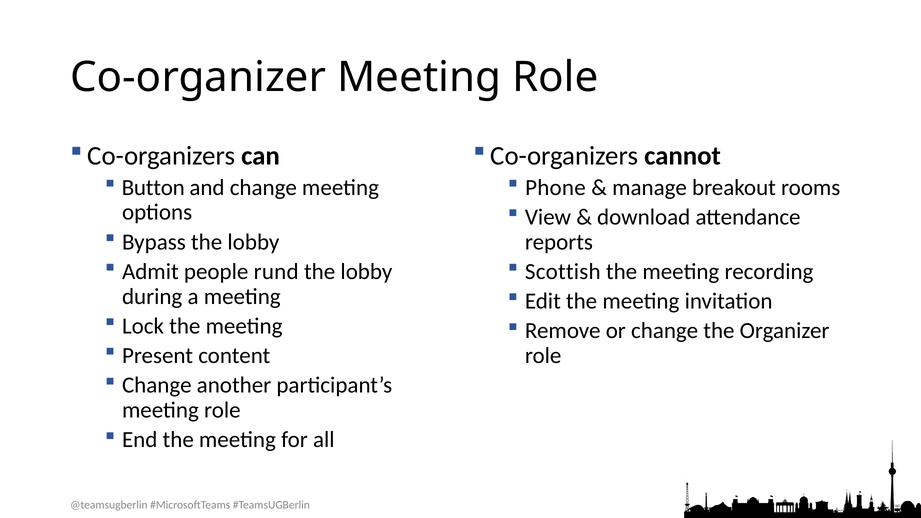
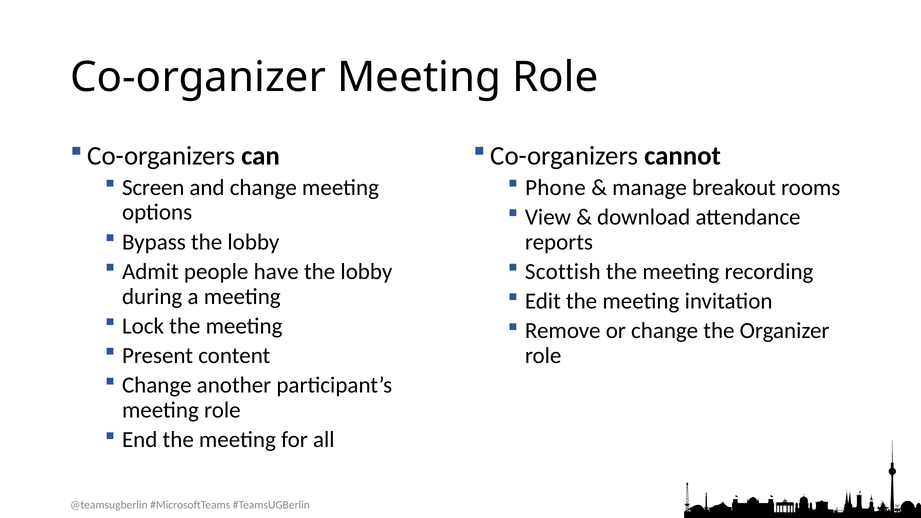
Button: Button -> Screen
rund: rund -> have
